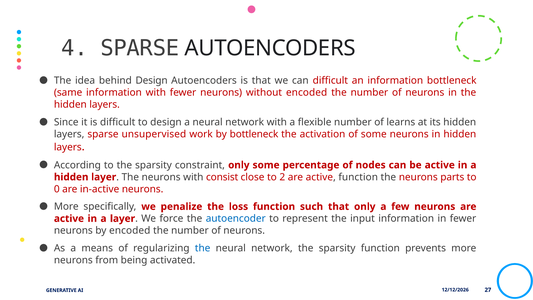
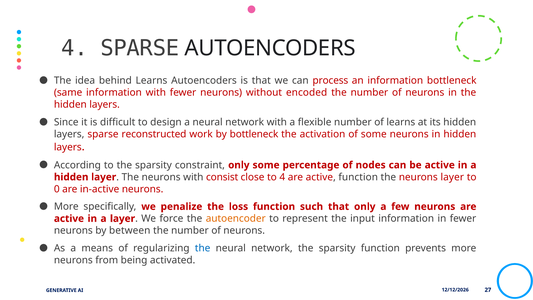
behind Design: Design -> Learns
can difficult: difficult -> process
unsupervised: unsupervised -> reconstructed
to 2: 2 -> 4
neurons parts: parts -> layer
autoencoder colour: blue -> orange
by encoded: encoded -> between
